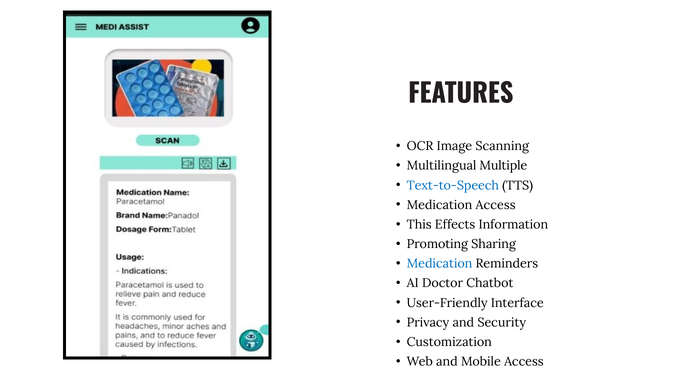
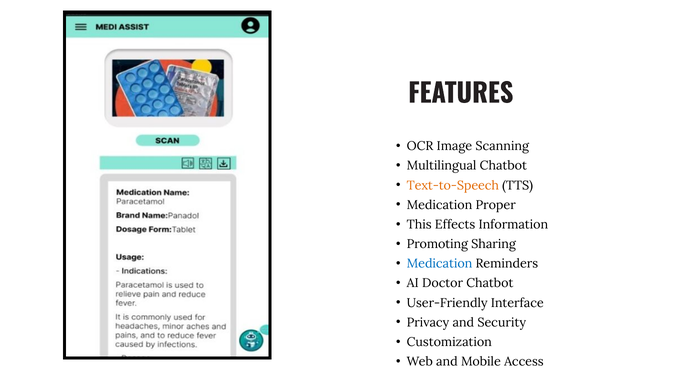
Multilingual Multiple: Multiple -> Chatbot
Text-to-Speech colour: blue -> orange
Medication Access: Access -> Proper
